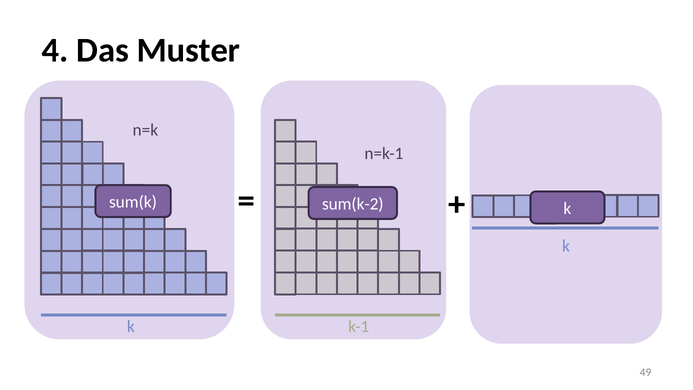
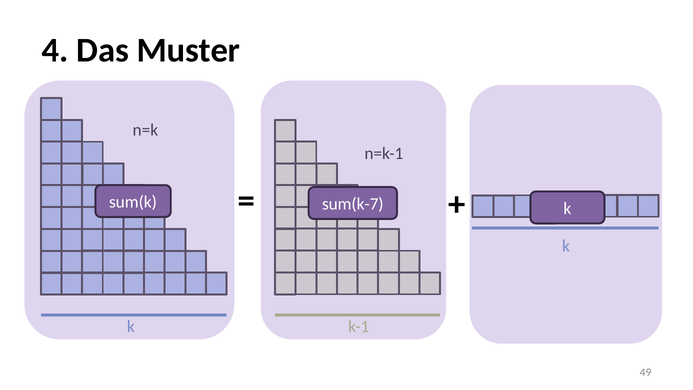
sum(k-2: sum(k-2 -> sum(k-7
